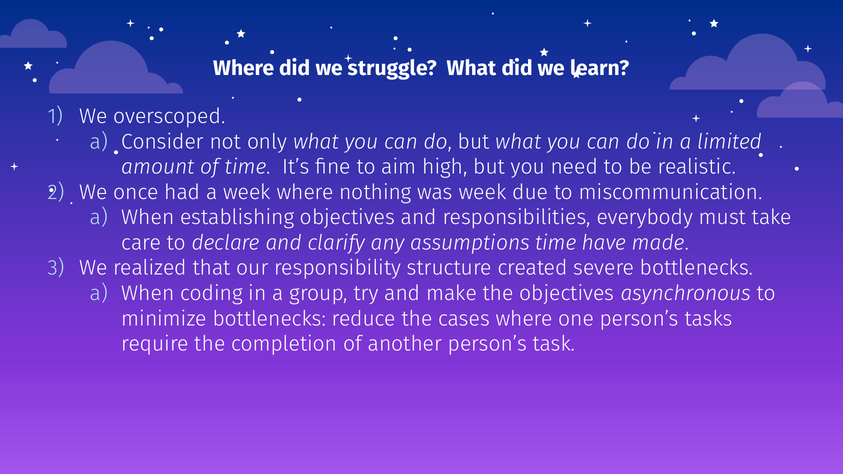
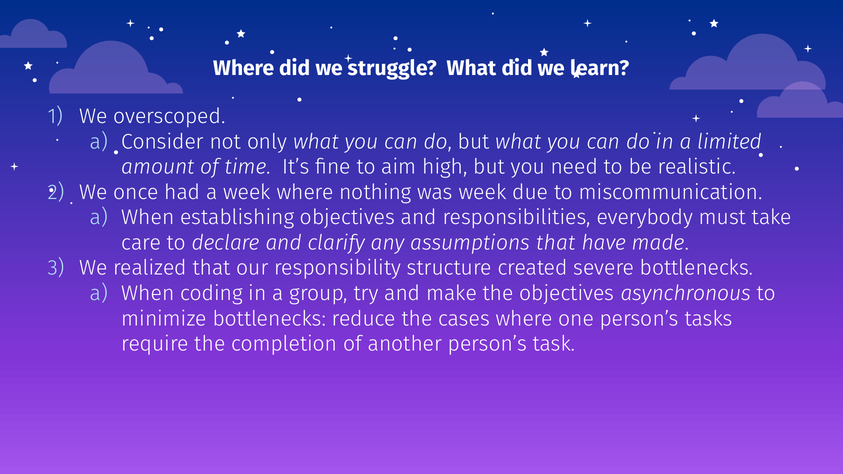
assumptions time: time -> that
